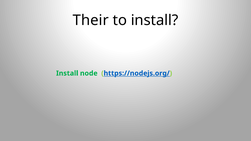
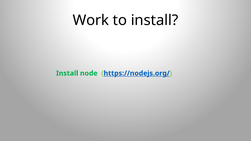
Their: Their -> Work
